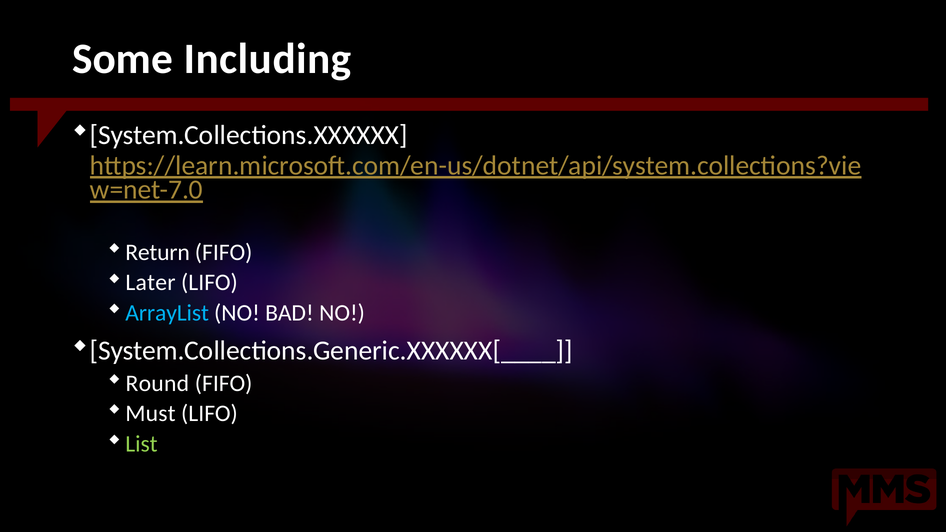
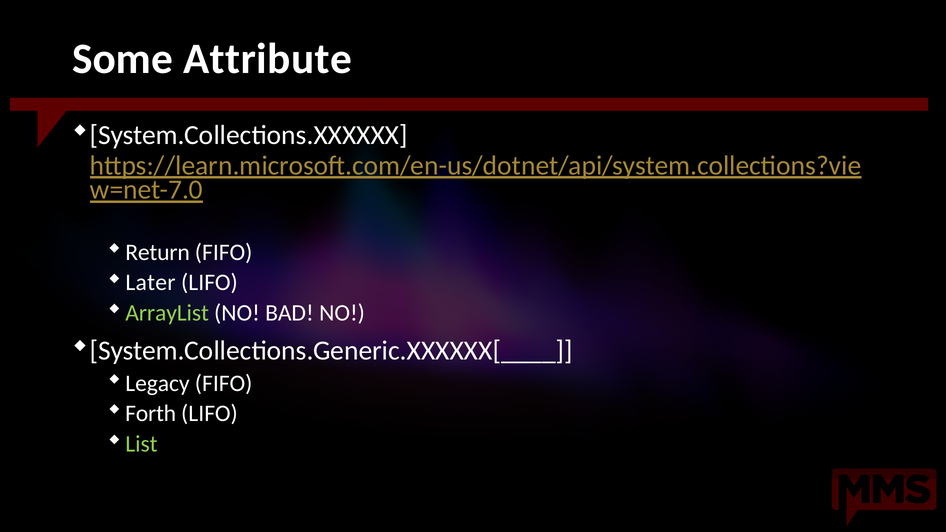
Including: Including -> Attribute
ArrayList colour: light blue -> light green
Round: Round -> Legacy
Must: Must -> Forth
